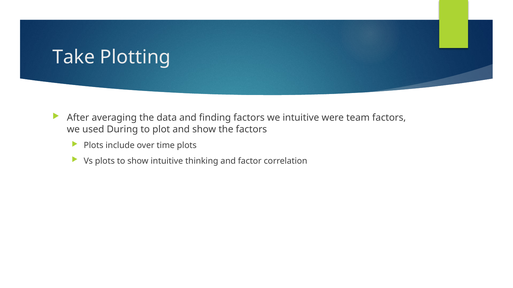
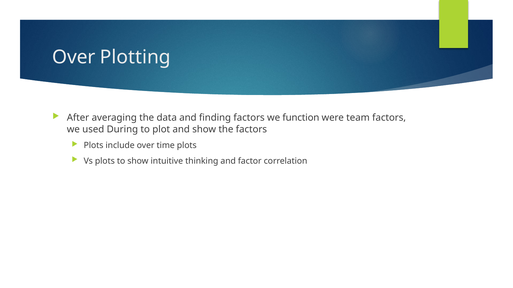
Take at (74, 57): Take -> Over
we intuitive: intuitive -> function
